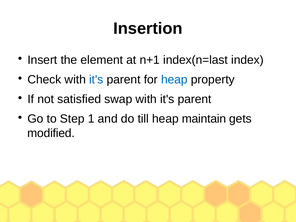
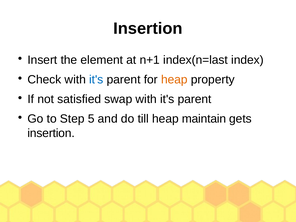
heap at (174, 80) colour: blue -> orange
1: 1 -> 5
modified at (51, 133): modified -> insertion
